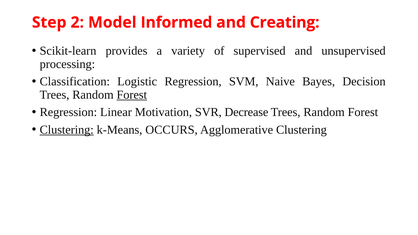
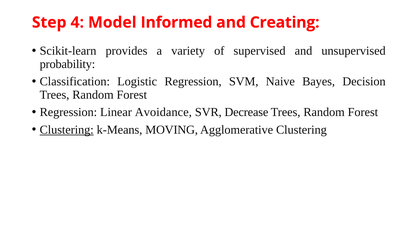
2: 2 -> 4
processing: processing -> probability
Forest at (132, 95) underline: present -> none
Motivation: Motivation -> Avoidance
OCCURS: OCCURS -> MOVING
